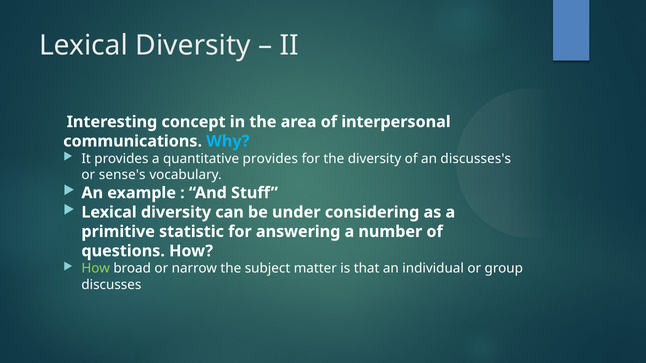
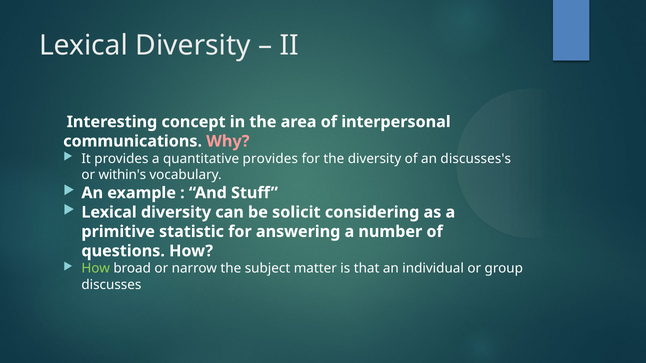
Why colour: light blue -> pink
sense's: sense's -> within's
under: under -> solicit
